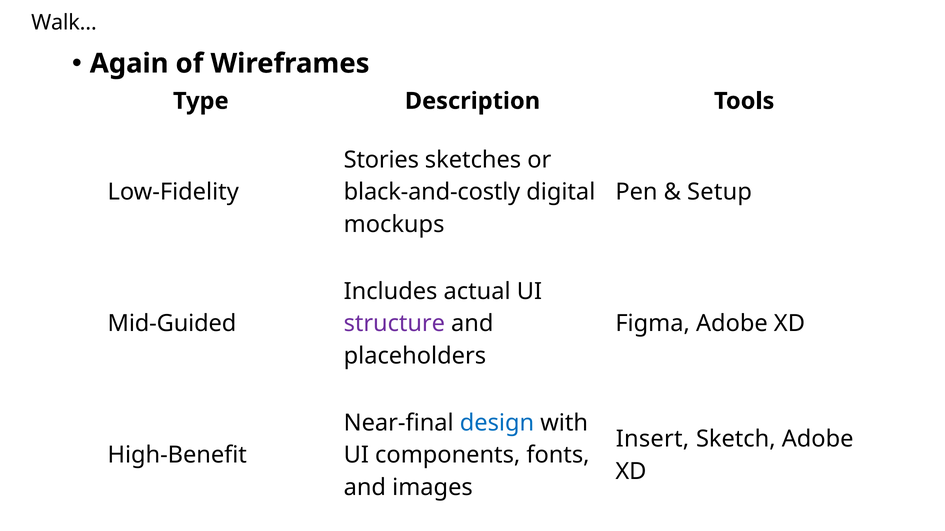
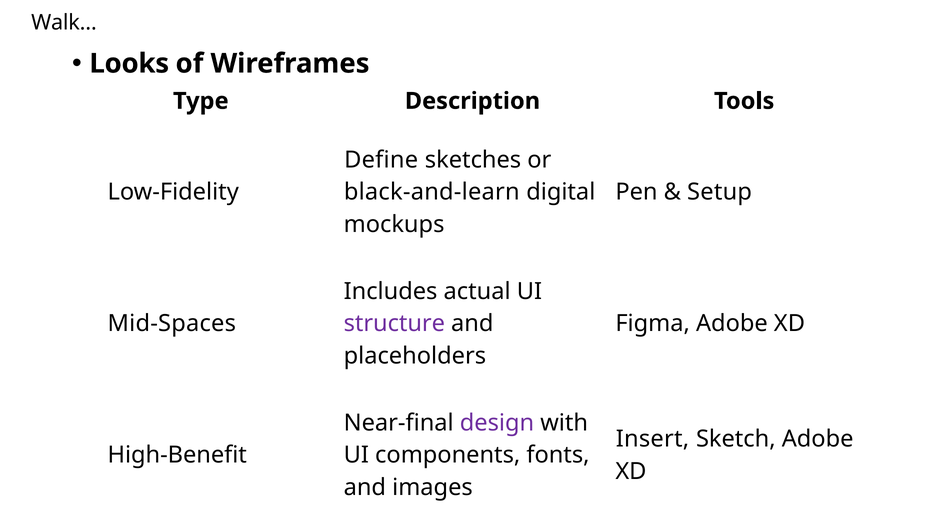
Again: Again -> Looks
Stories: Stories -> Define
black-and-costly: black-and-costly -> black-and-learn
Mid-Guided: Mid-Guided -> Mid-Spaces
design colour: blue -> purple
